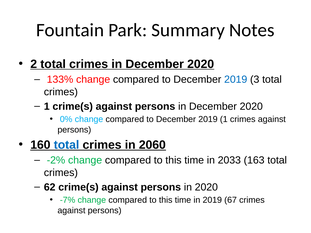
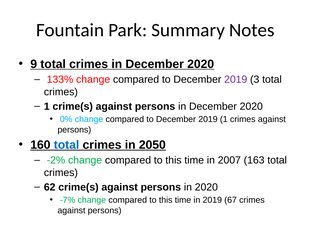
2: 2 -> 9
2019 at (236, 80) colour: blue -> purple
2060: 2060 -> 2050
2033: 2033 -> 2007
